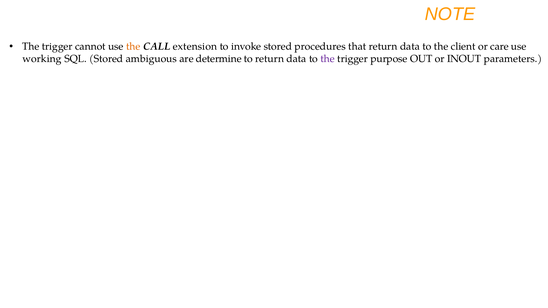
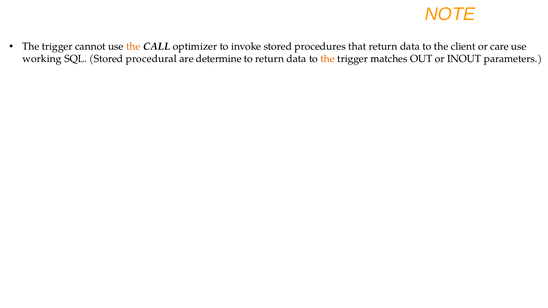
extension: extension -> optimizer
ambiguous: ambiguous -> procedural
the at (328, 59) colour: purple -> orange
purpose: purpose -> matches
